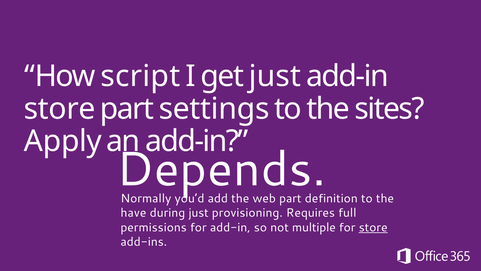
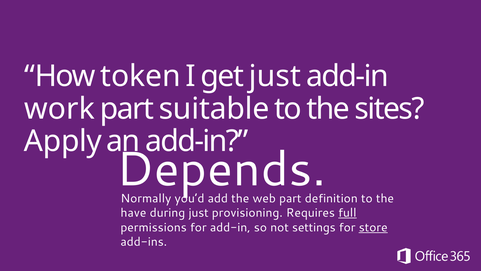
script: script -> token
store at (60, 109): store -> work
settings: settings -> suitable
full underline: none -> present
multiple: multiple -> settings
